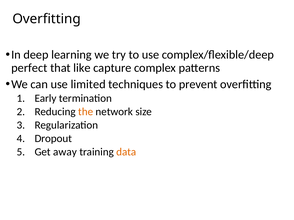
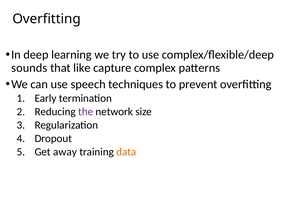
perfect: perfect -> sounds
limited: limited -> speech
the colour: orange -> purple
